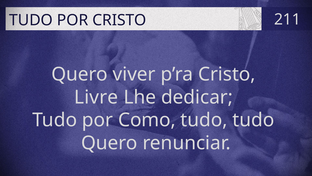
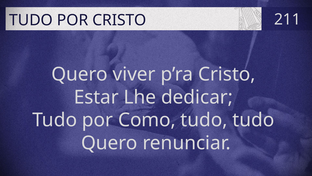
Livre: Livre -> Estar
